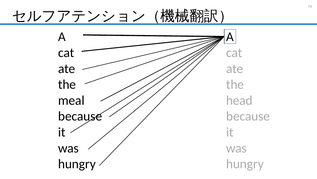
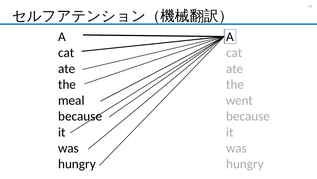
head: head -> went
